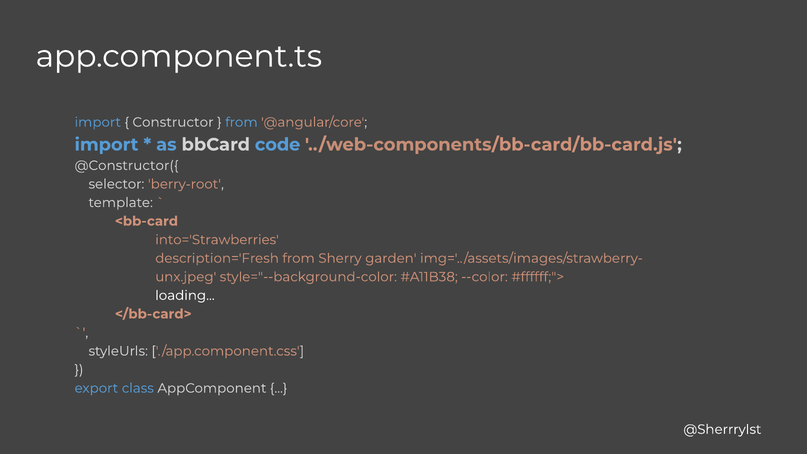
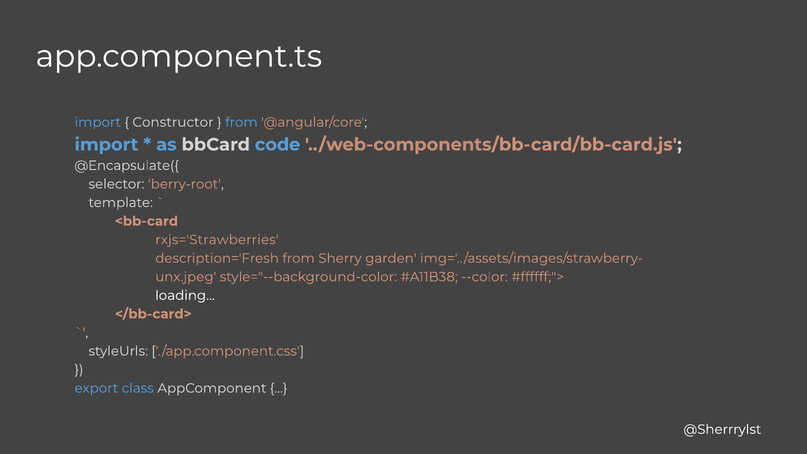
@Constructor({: @Constructor({ -> @Encapsulate({
into='Strawberries: into='Strawberries -> rxjs='Strawberries
